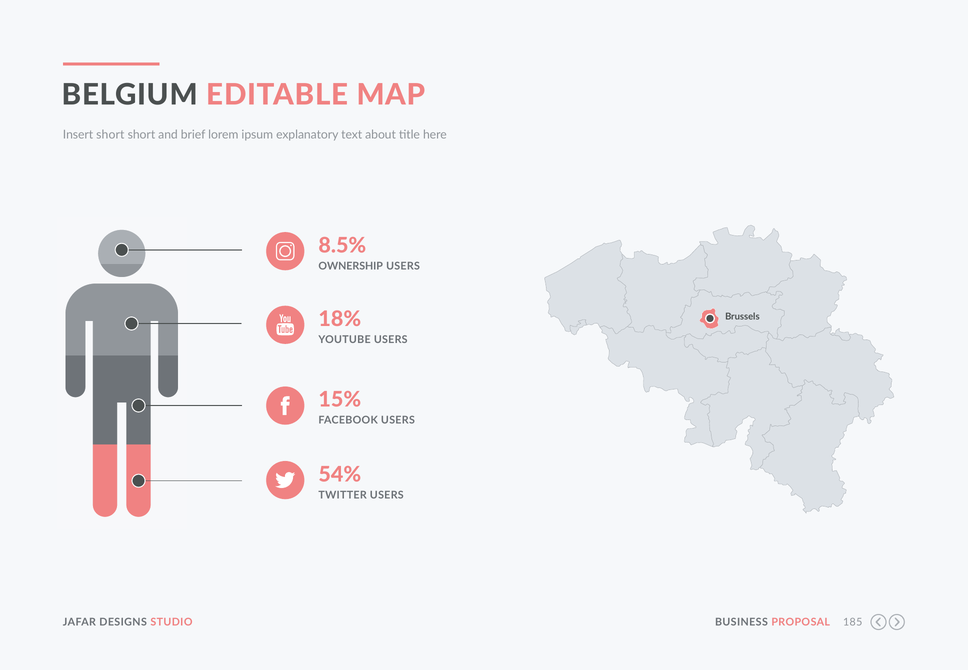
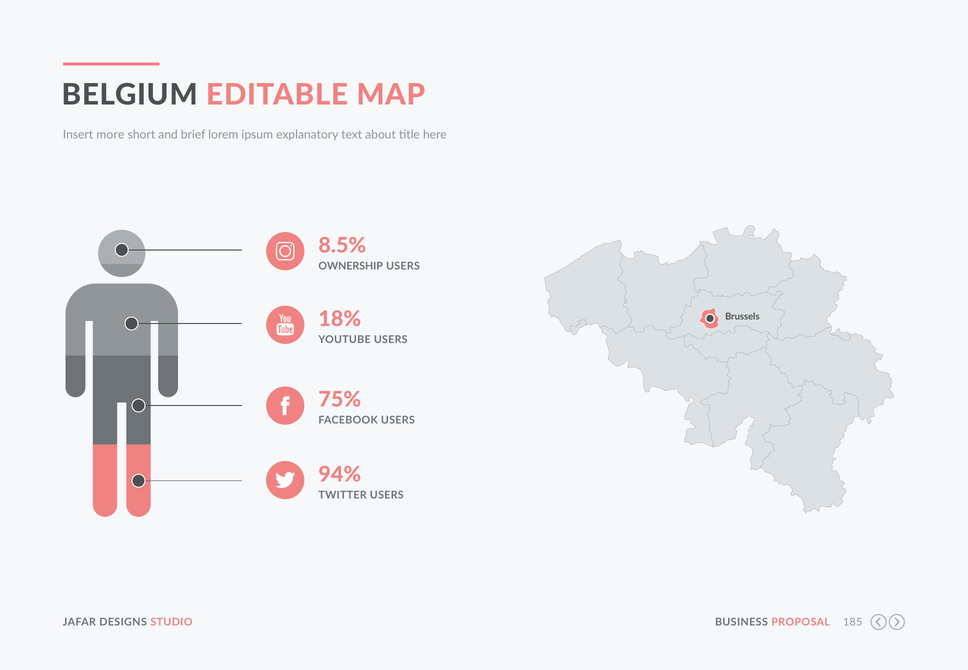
Insert short: short -> more
15%: 15% -> 75%
54%: 54% -> 94%
